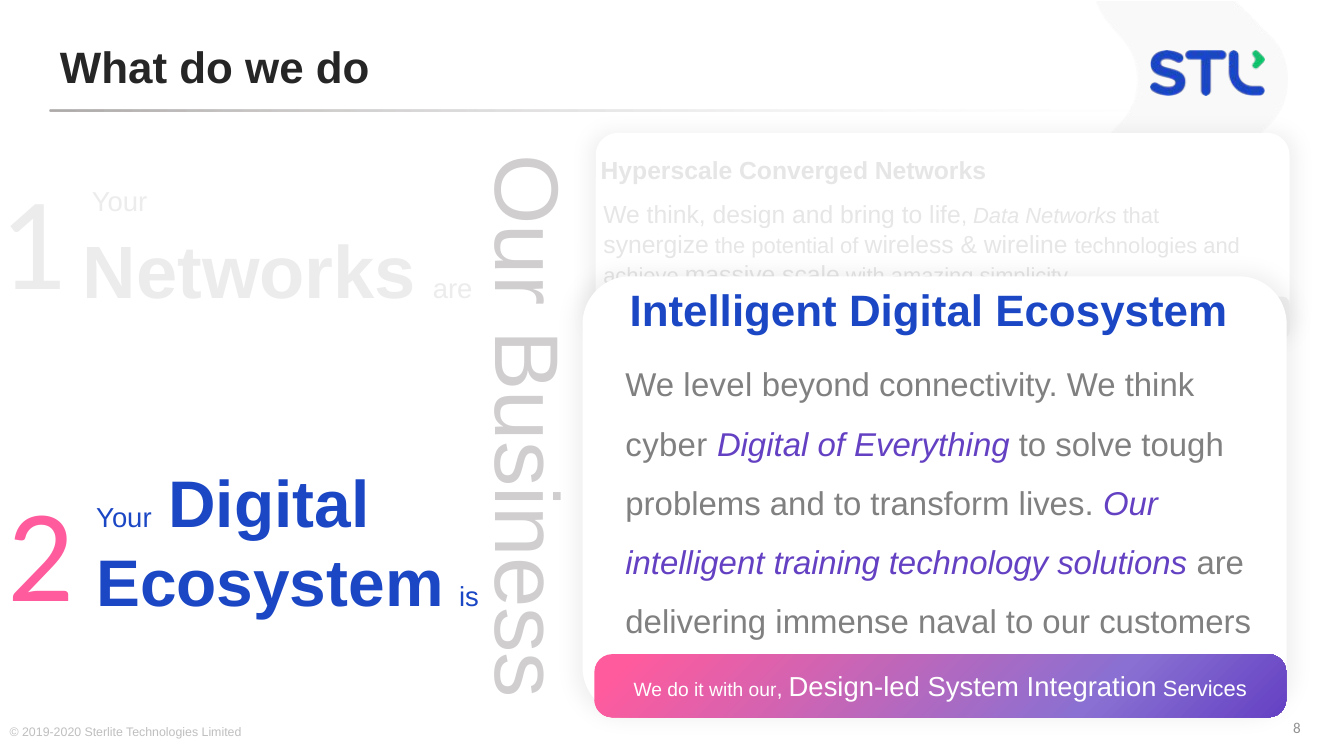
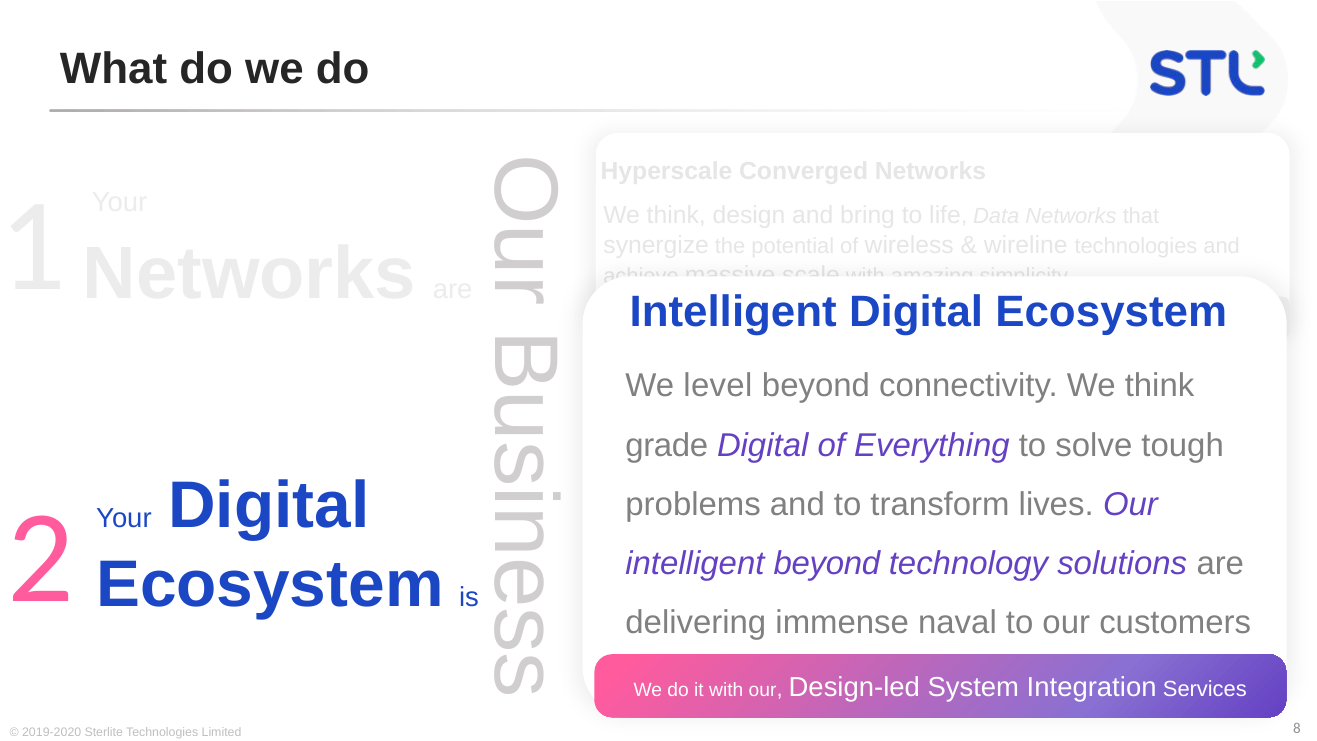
cyber: cyber -> grade
intelligent training: training -> beyond
